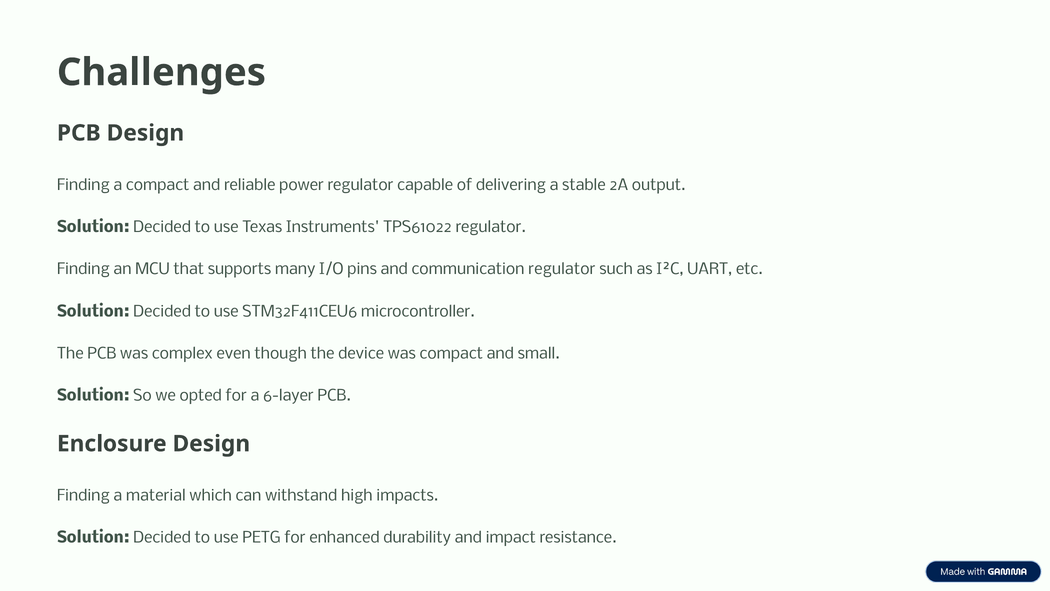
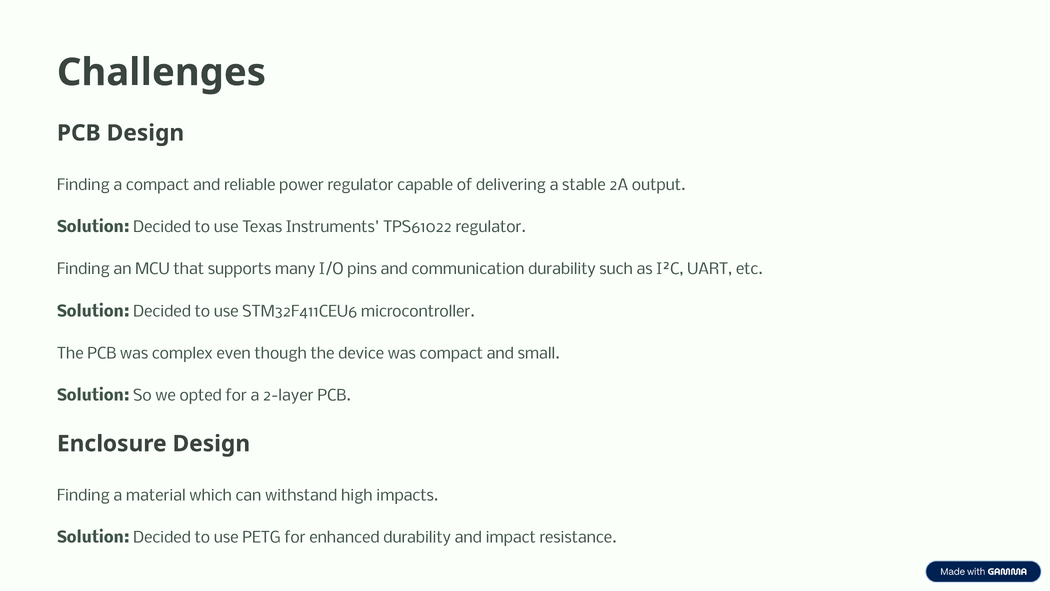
communication regulator: regulator -> durability
6-layer: 6-layer -> 2-layer
